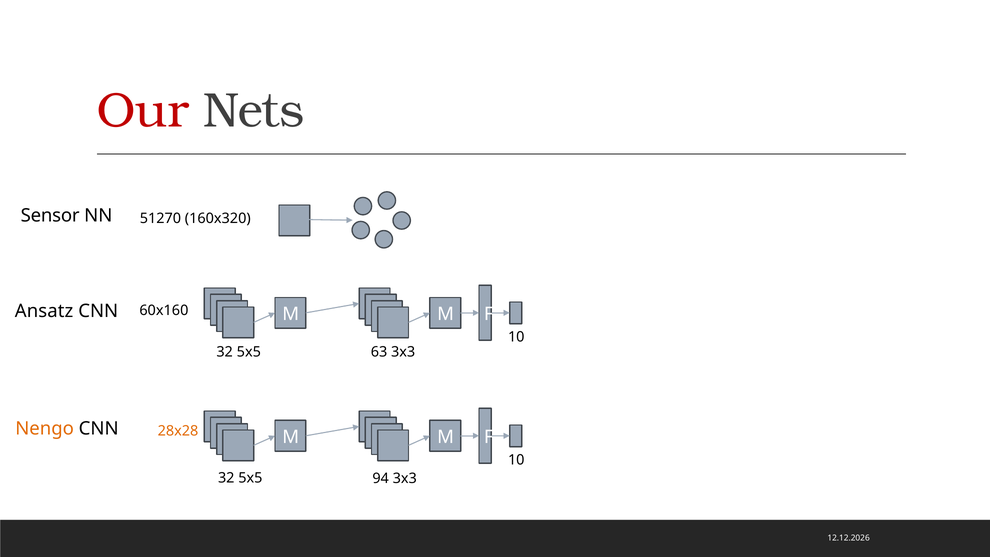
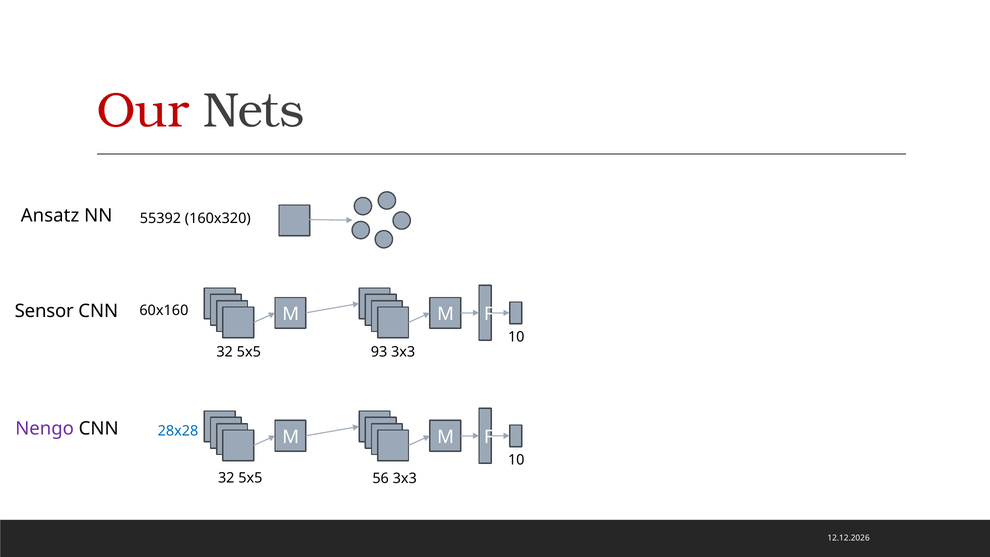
Sensor: Sensor -> Ansatz
51270: 51270 -> 55392
Ansatz: Ansatz -> Sensor
63: 63 -> 93
Nengo colour: orange -> purple
28x28 colour: orange -> blue
94: 94 -> 56
